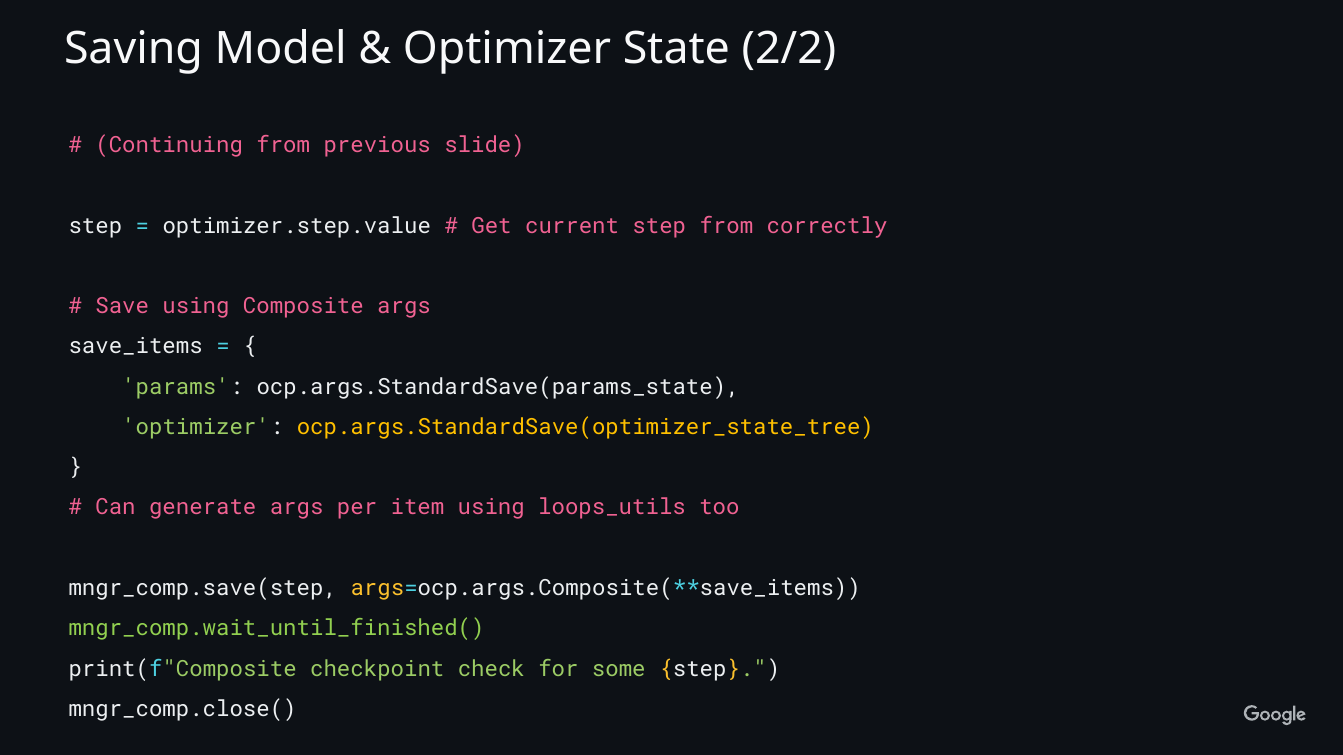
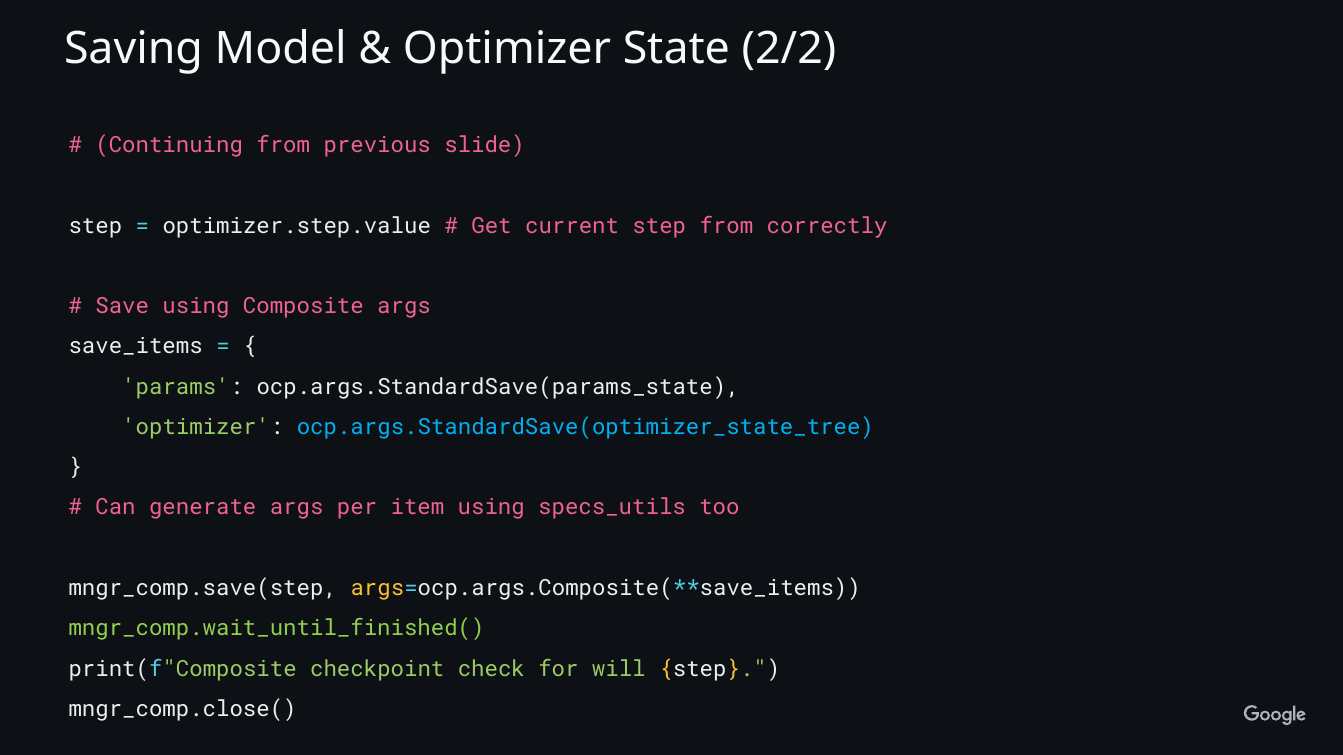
ocp.args.StandardSave(optimizer_state_tree colour: yellow -> light blue
loops_utils: loops_utils -> specs_utils
some: some -> will
